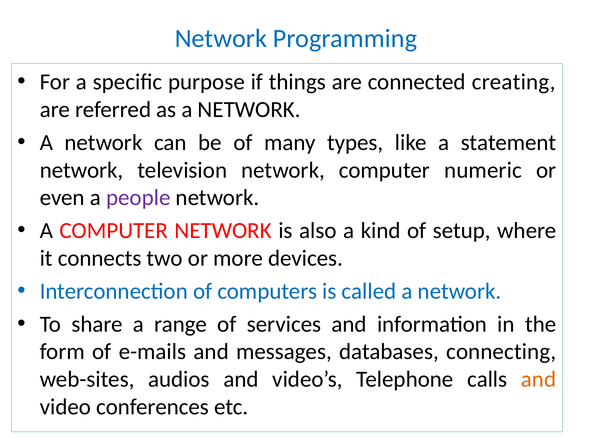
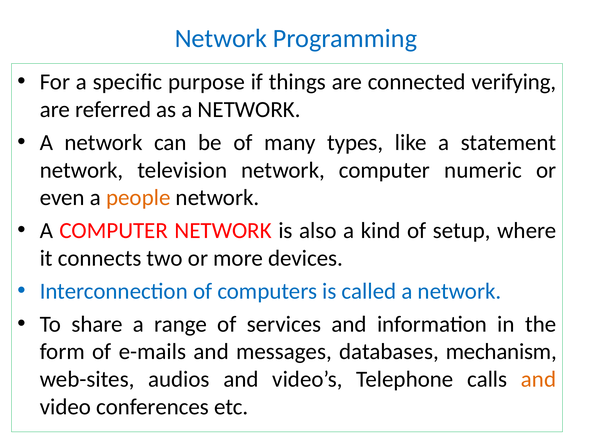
creating: creating -> verifying
people colour: purple -> orange
connecting: connecting -> mechanism
